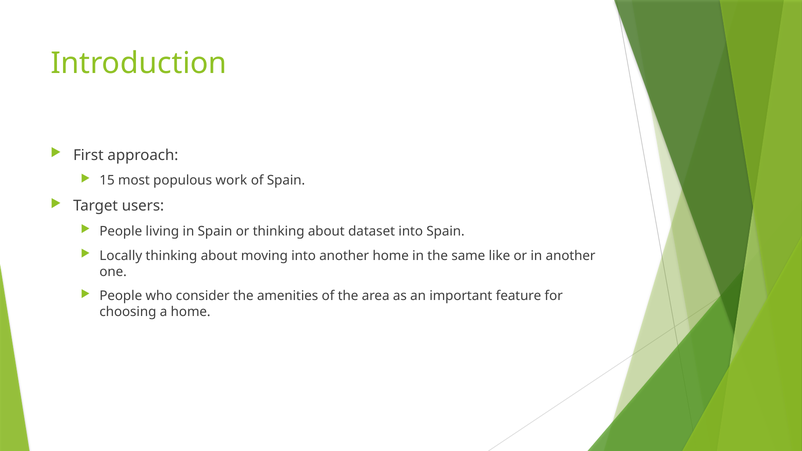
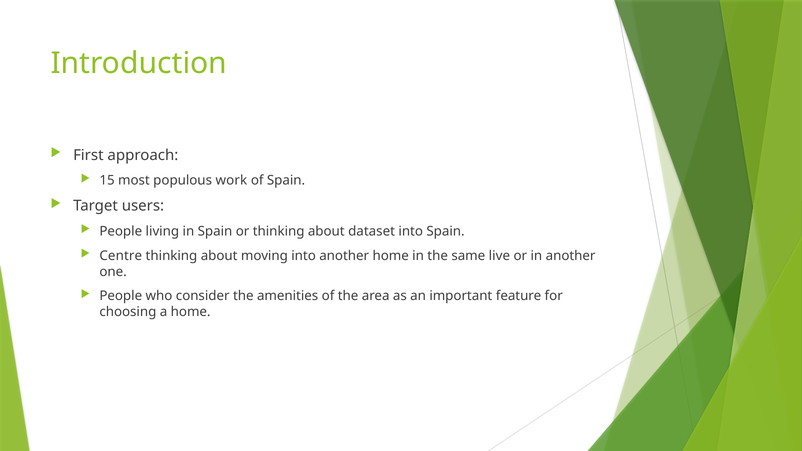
Locally: Locally -> Centre
like: like -> live
